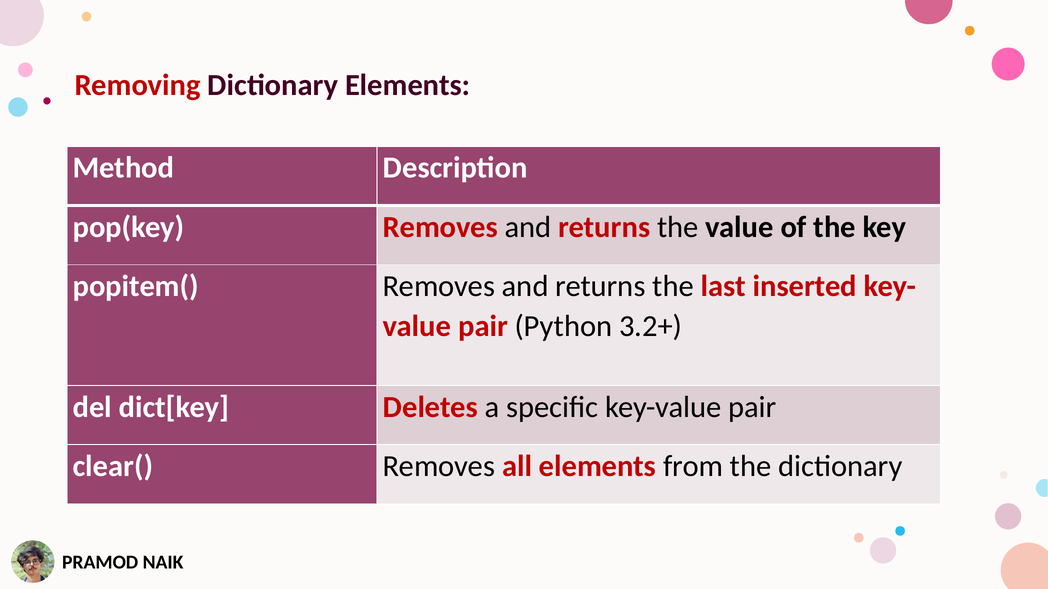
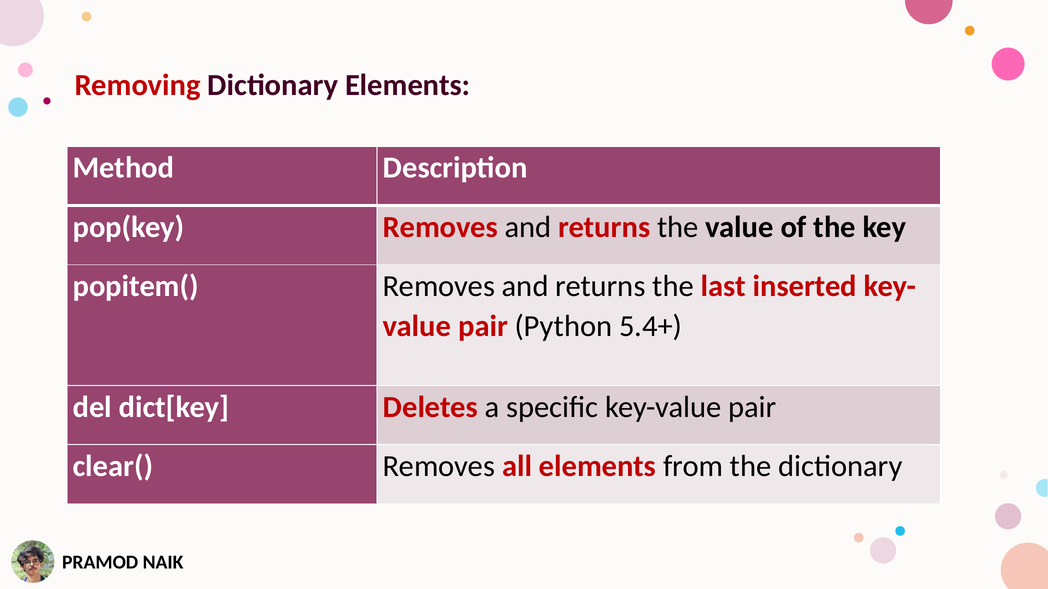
3.2+: 3.2+ -> 5.4+
